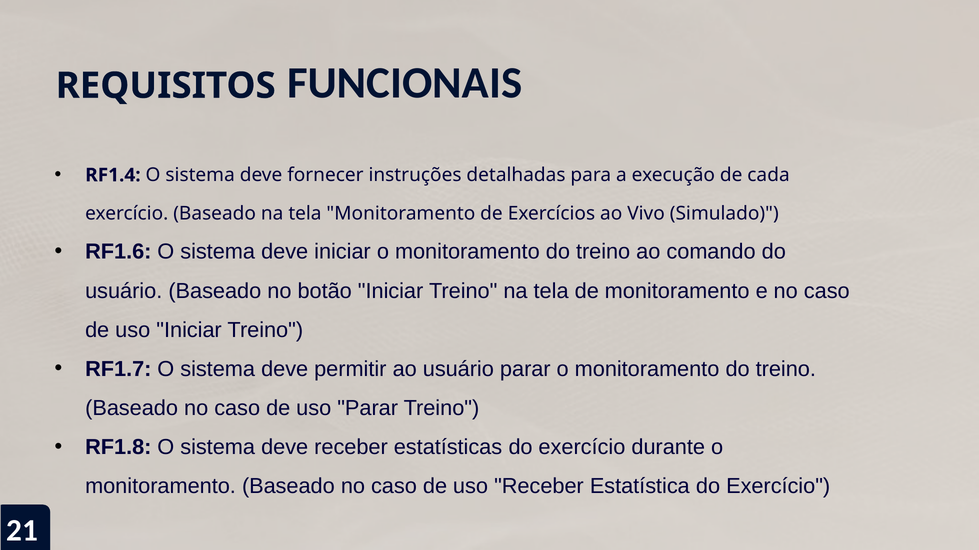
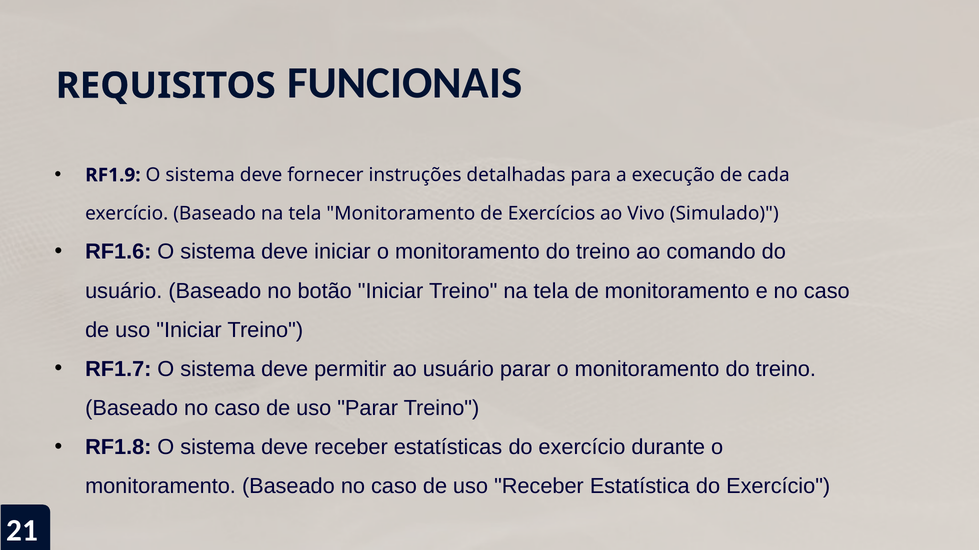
RF1.4: RF1.4 -> RF1.9
